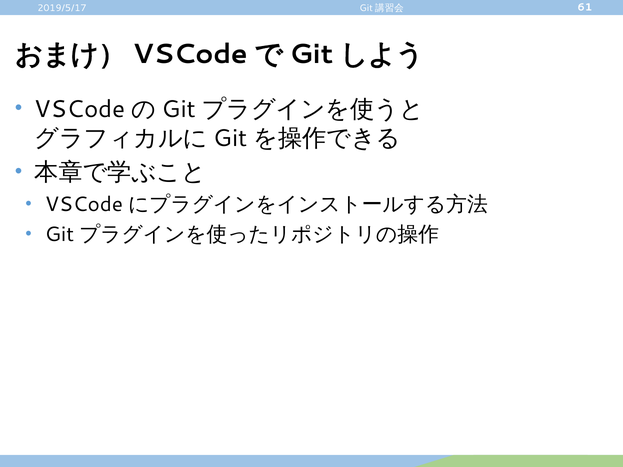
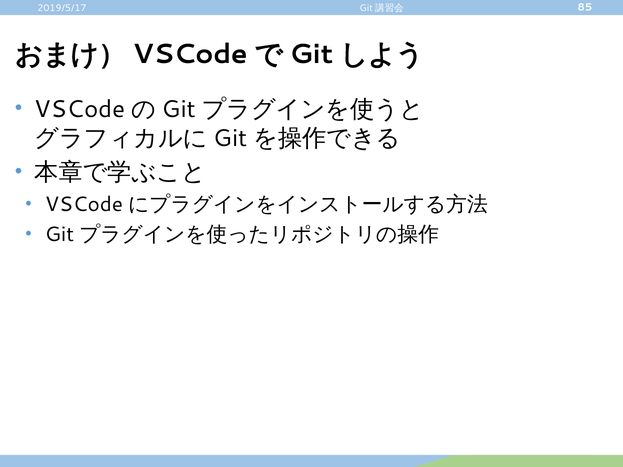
61: 61 -> 85
